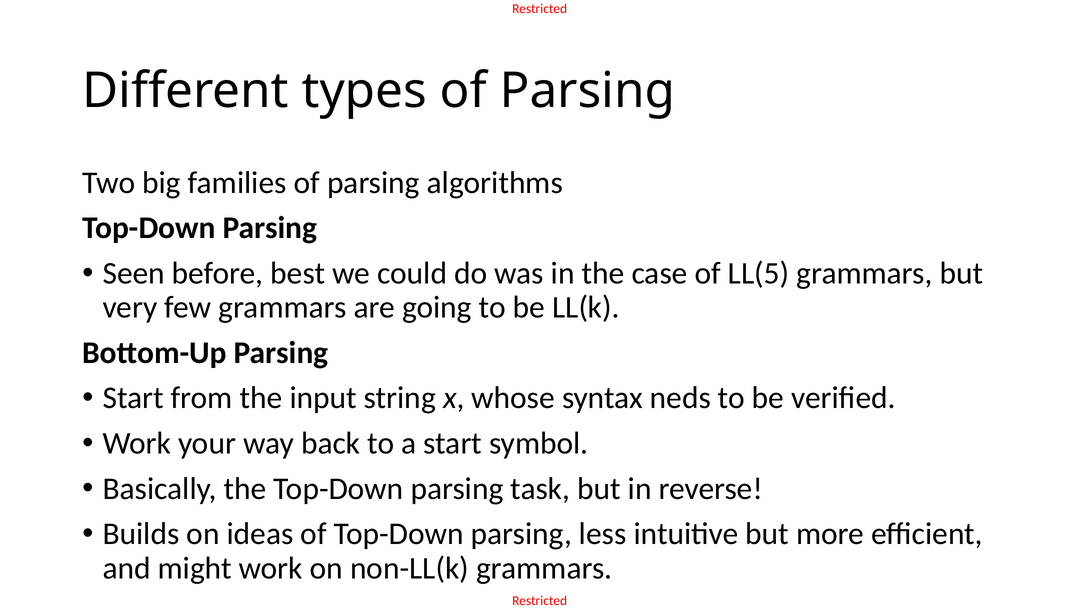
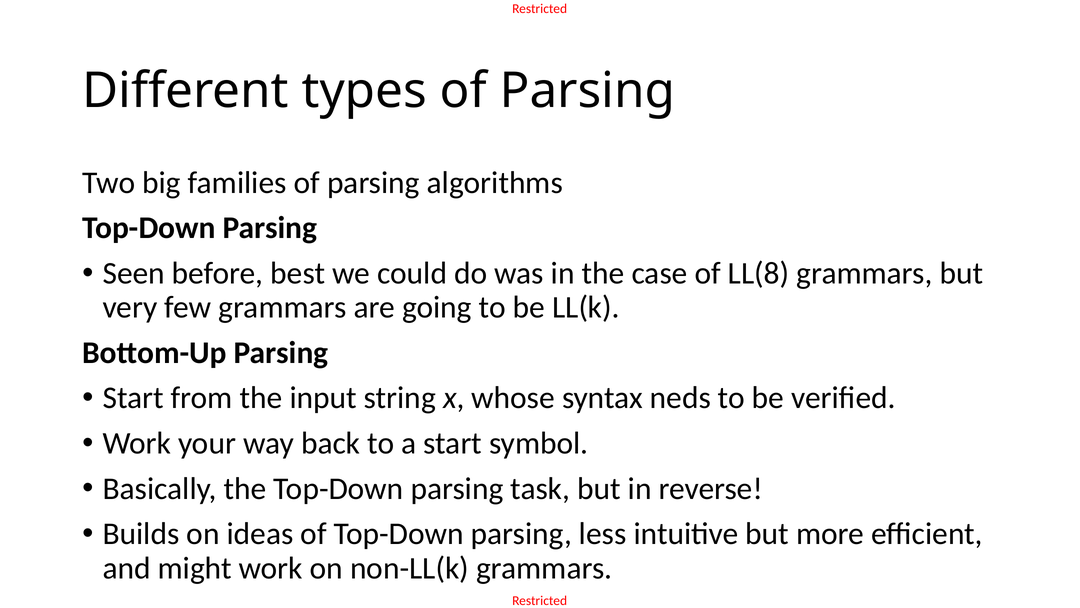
LL(5: LL(5 -> LL(8
